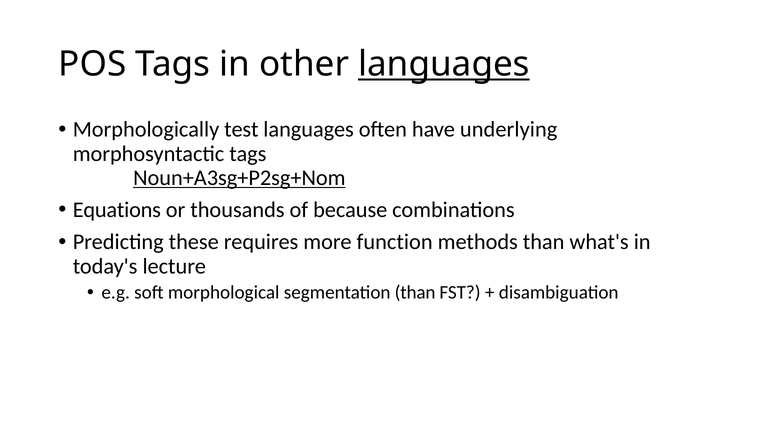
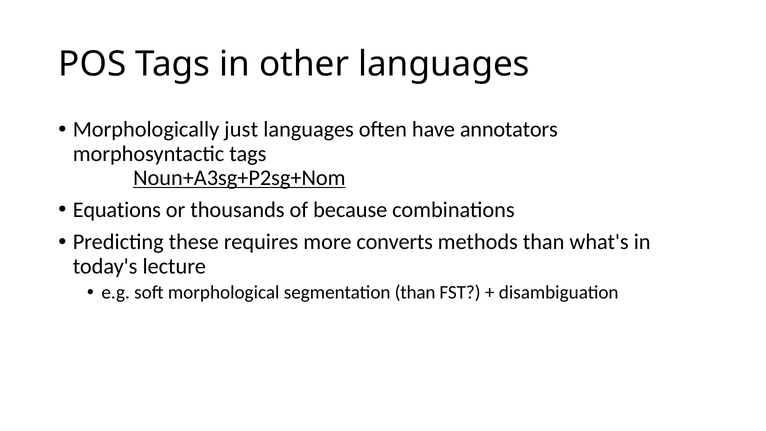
languages at (444, 64) underline: present -> none
test: test -> just
underlying: underlying -> annotators
function: function -> converts
